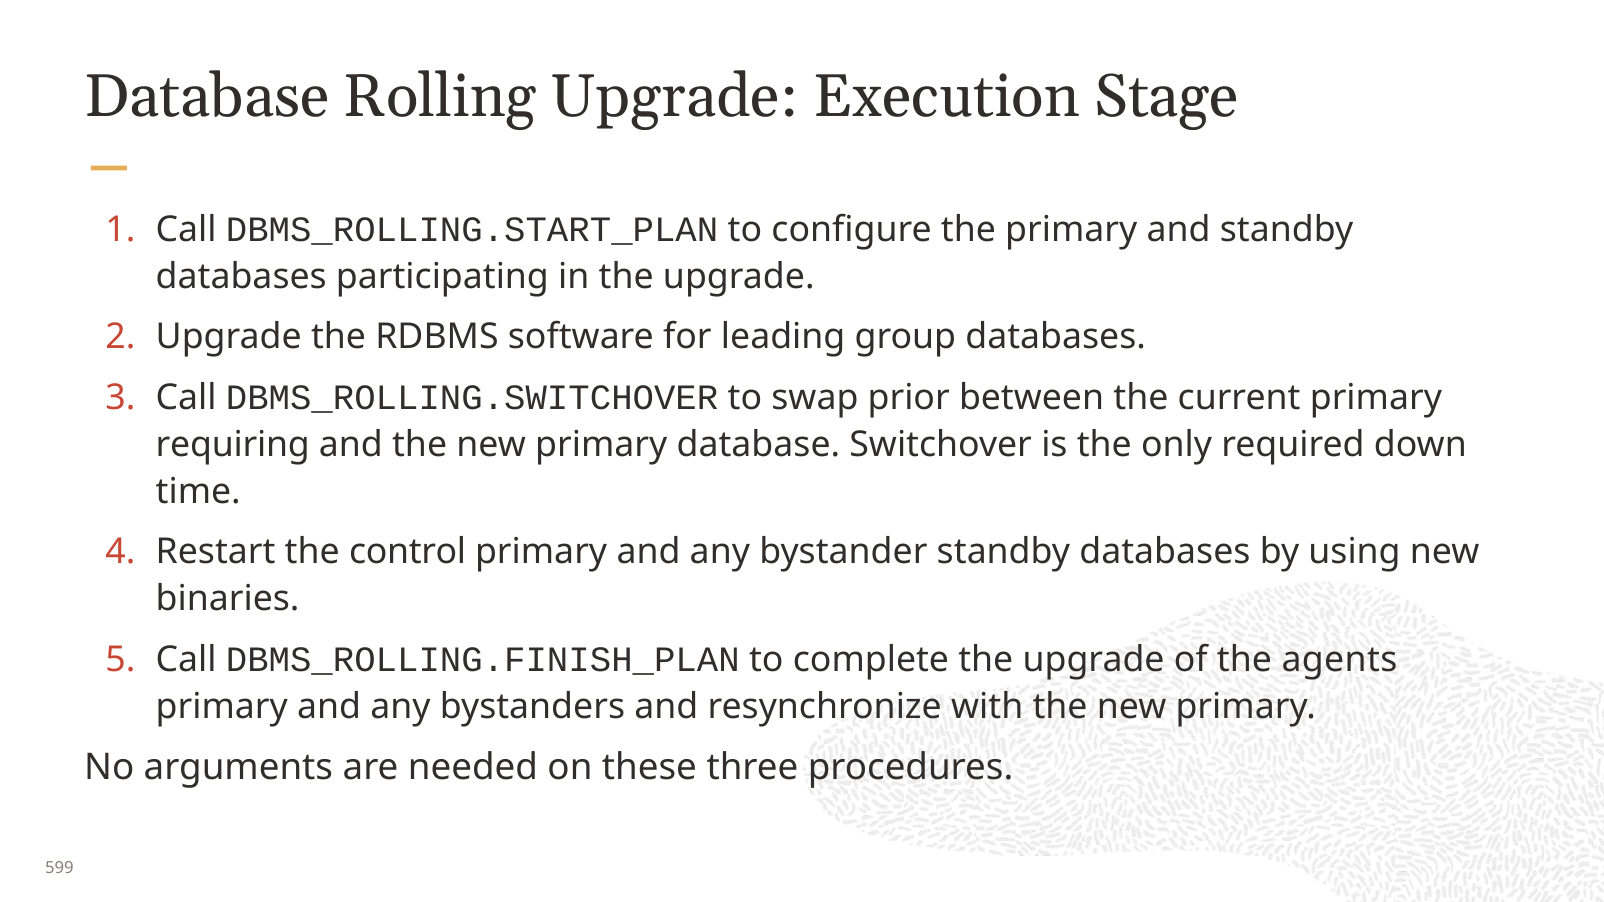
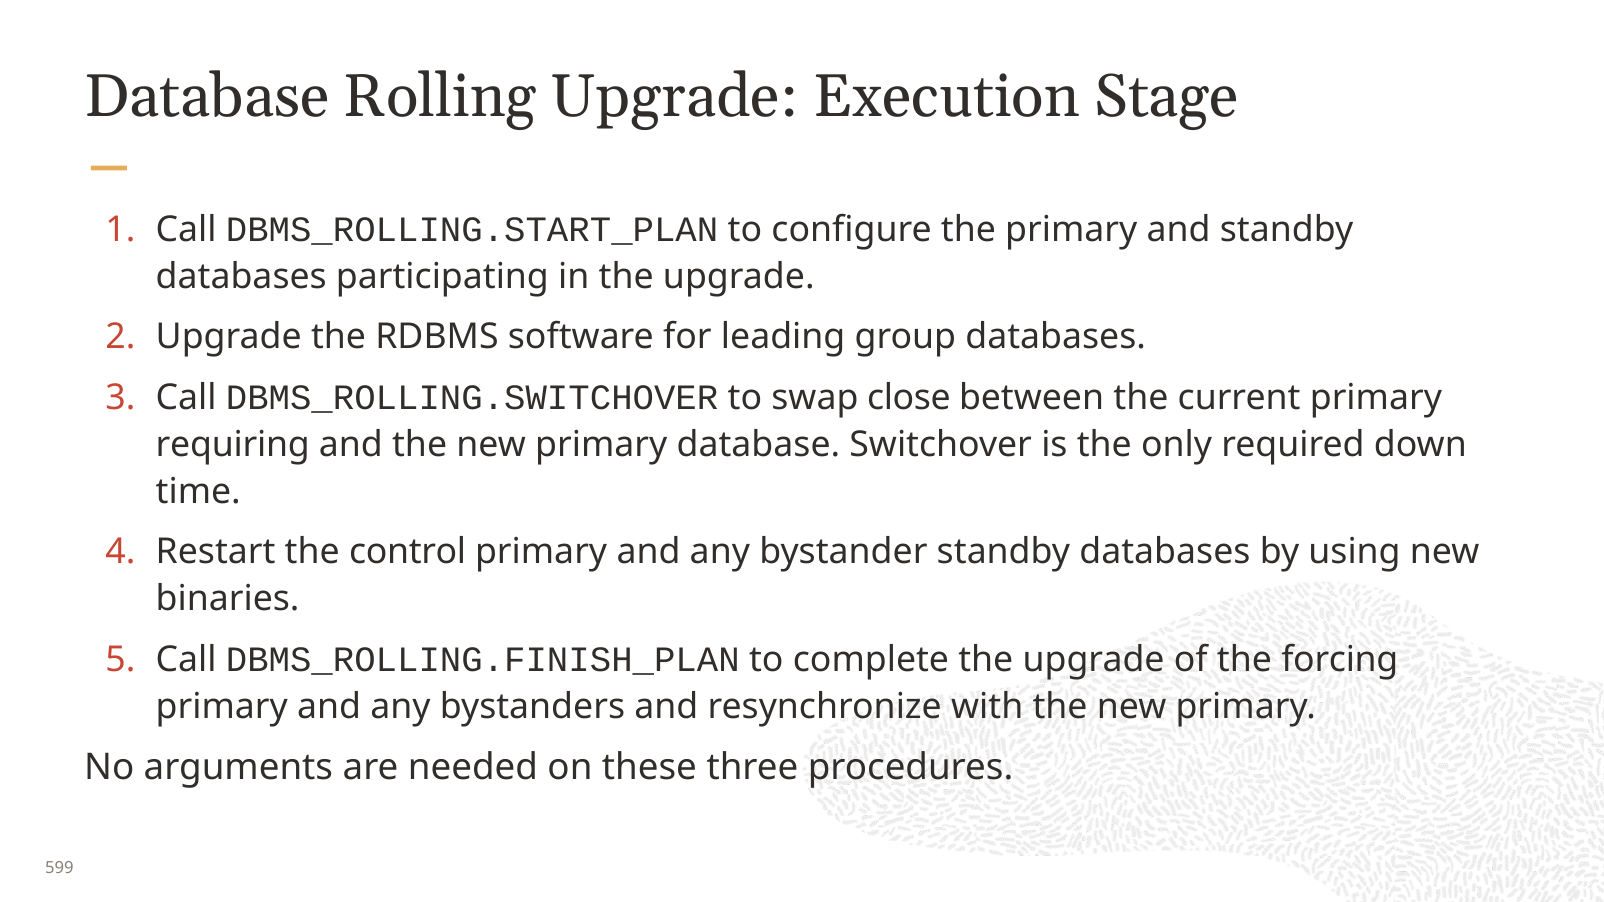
prior: prior -> close
agents: agents -> forcing
